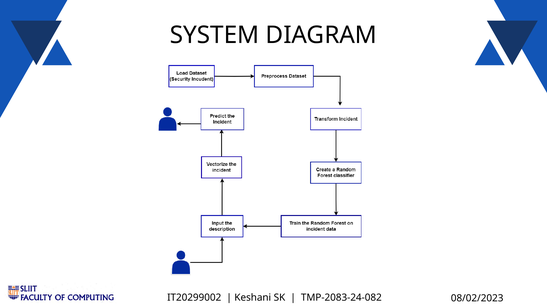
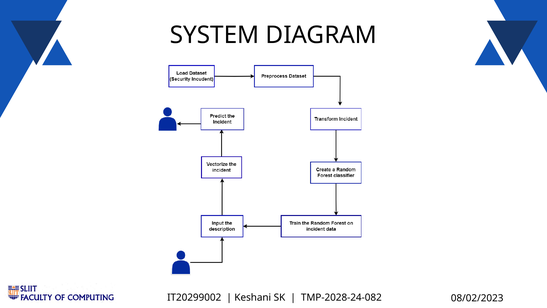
TMP-2083-24-082: TMP-2083-24-082 -> TMP-2028-24-082
